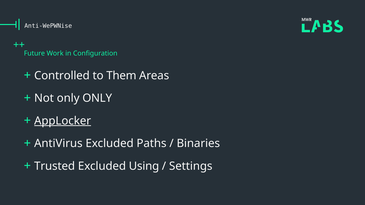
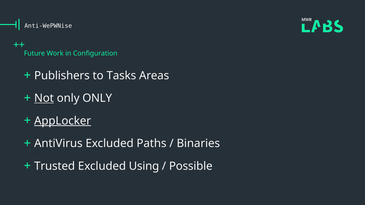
Controlled: Controlled -> Publishers
Them: Them -> Tasks
Not underline: none -> present
Settings: Settings -> Possible
